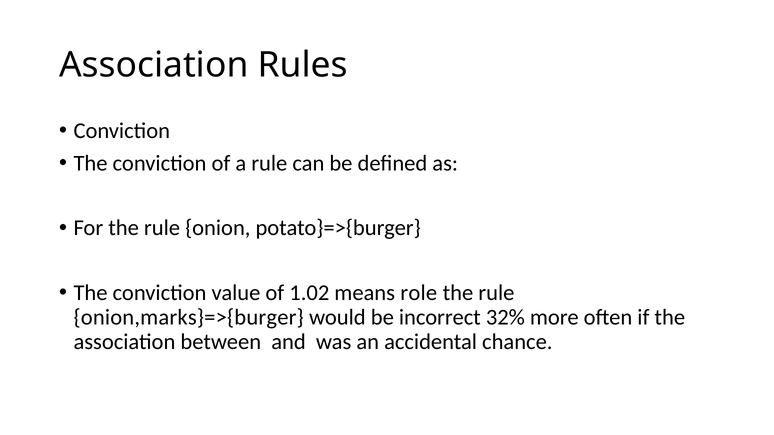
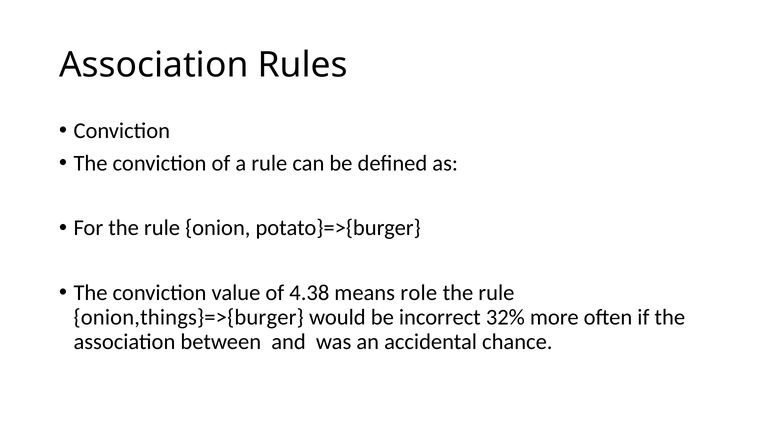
1.02: 1.02 -> 4.38
onion,marks}=>{burger: onion,marks}=>{burger -> onion,things}=>{burger
